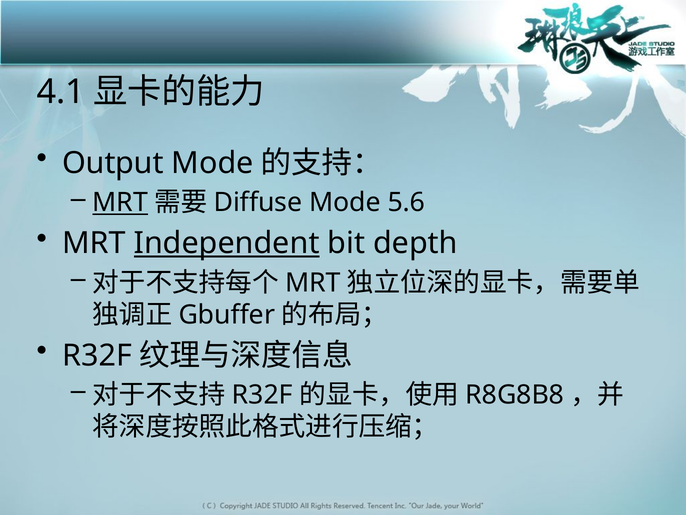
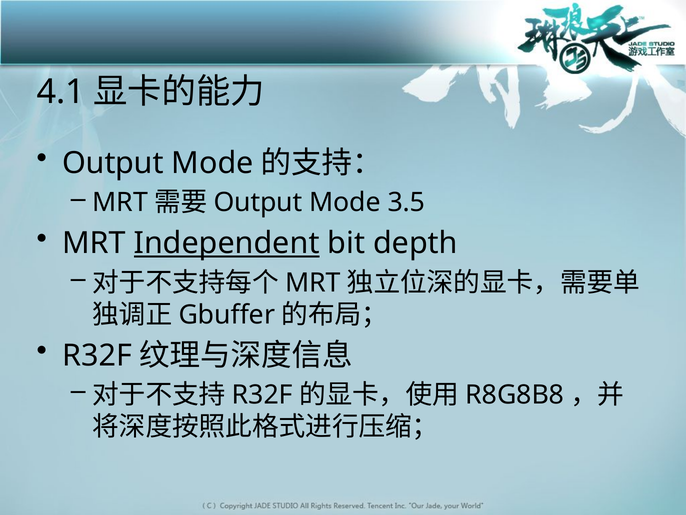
MRT at (120, 202) underline: present -> none
Diffuse at (258, 202): Diffuse -> Output
5.6: 5.6 -> 3.5
